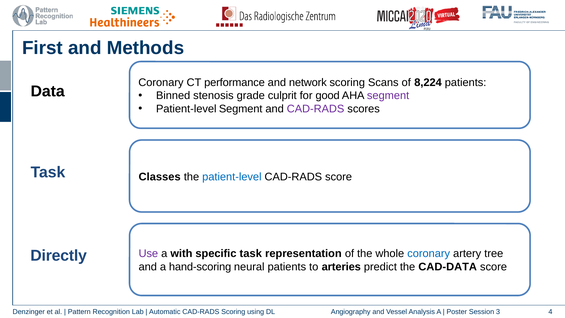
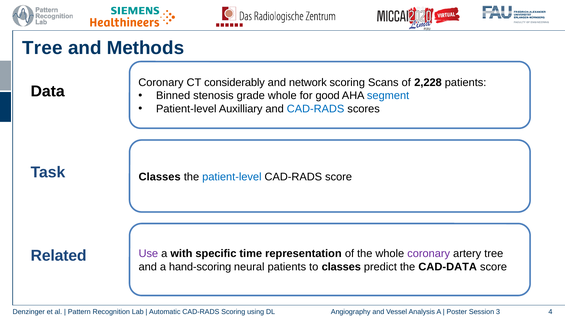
First at (42, 48): First -> Tree
performance: performance -> considerably
8,224: 8,224 -> 2,228
grade culprit: culprit -> whole
segment at (388, 96) colour: purple -> blue
Patient-level Segment: Segment -> Auxilliary
CAD-RADS at (316, 109) colour: purple -> blue
Directly: Directly -> Related
specific task: task -> time
coronary at (429, 254) colour: blue -> purple
to arteries: arteries -> classes
